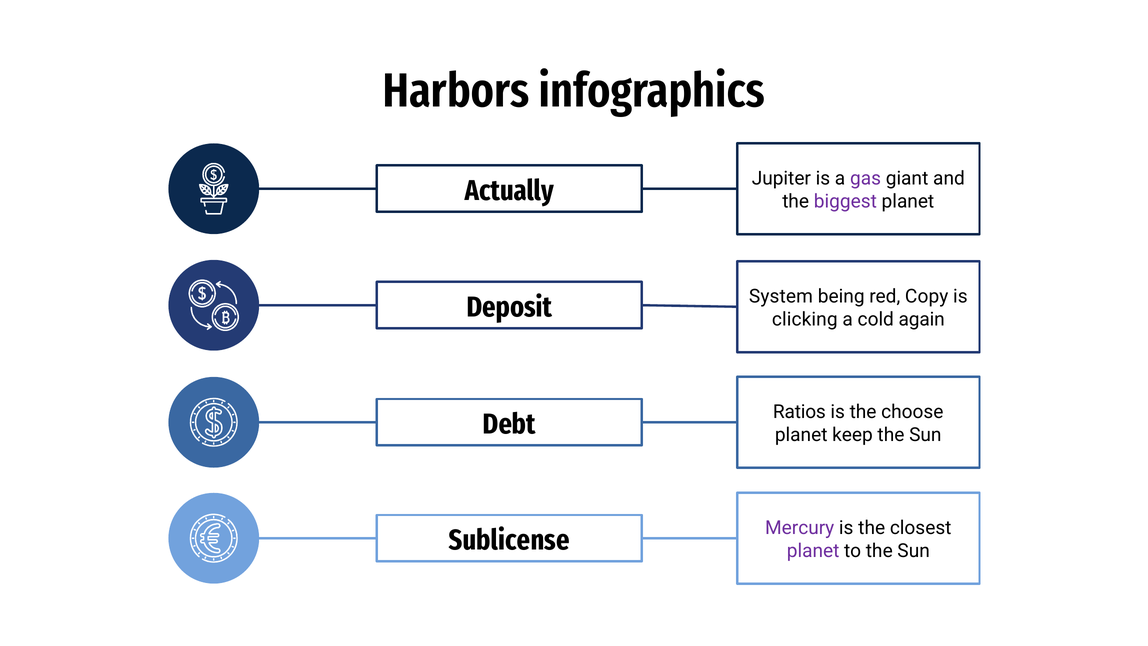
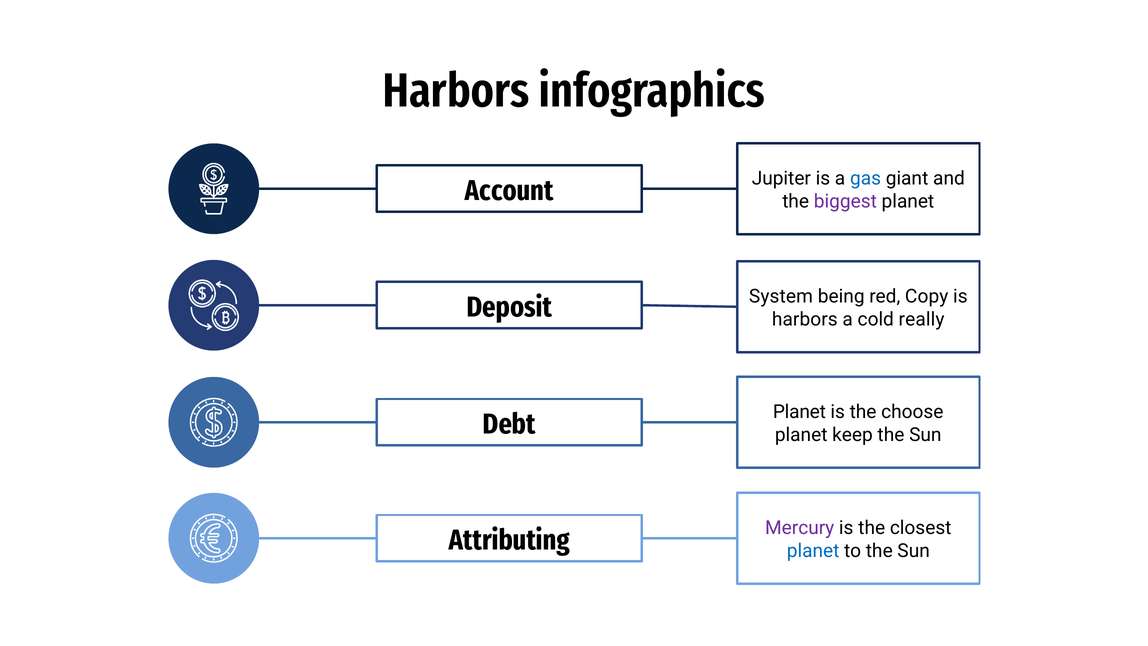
Actually: Actually -> Account
gas colour: purple -> blue
clicking at (805, 319): clicking -> harbors
again: again -> really
Ratios at (799, 412): Ratios -> Planet
Sublicense: Sublicense -> Attributing
planet at (813, 551) colour: purple -> blue
